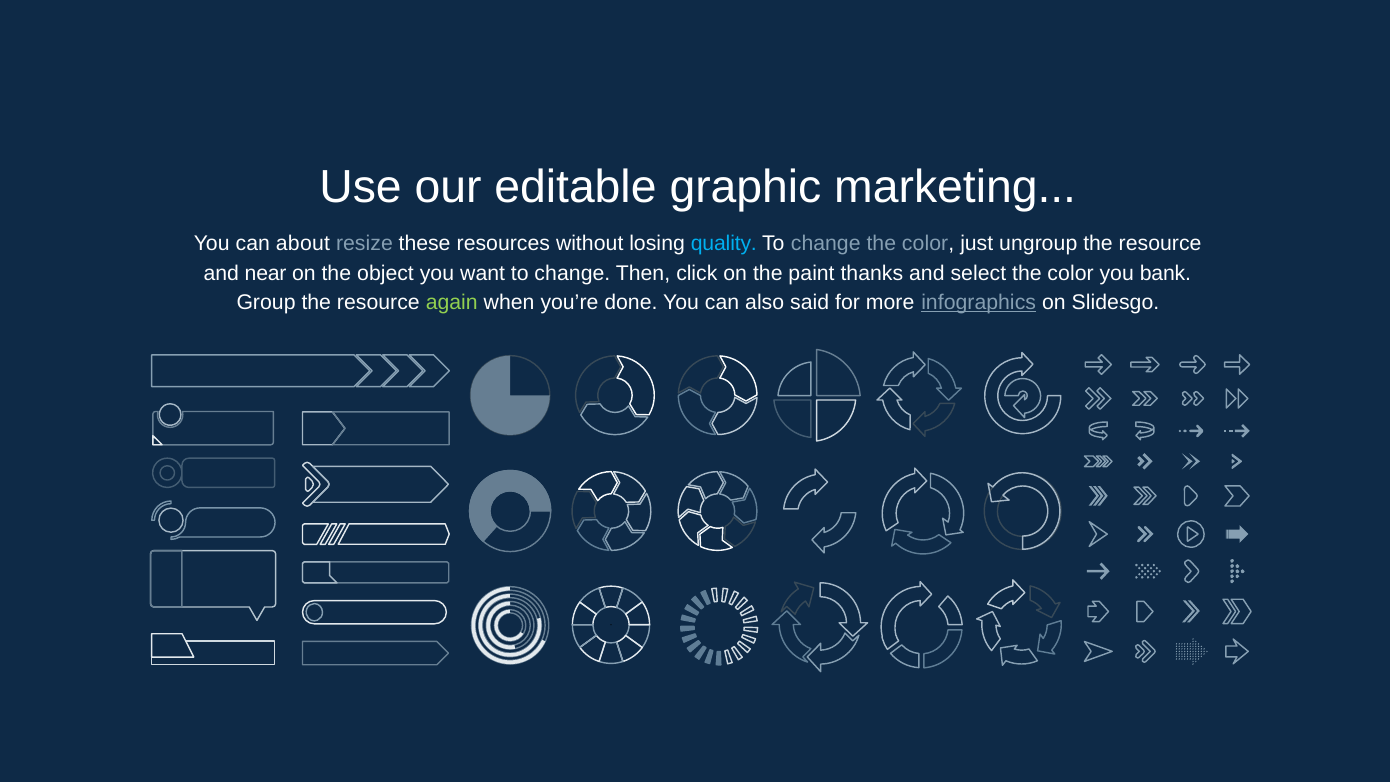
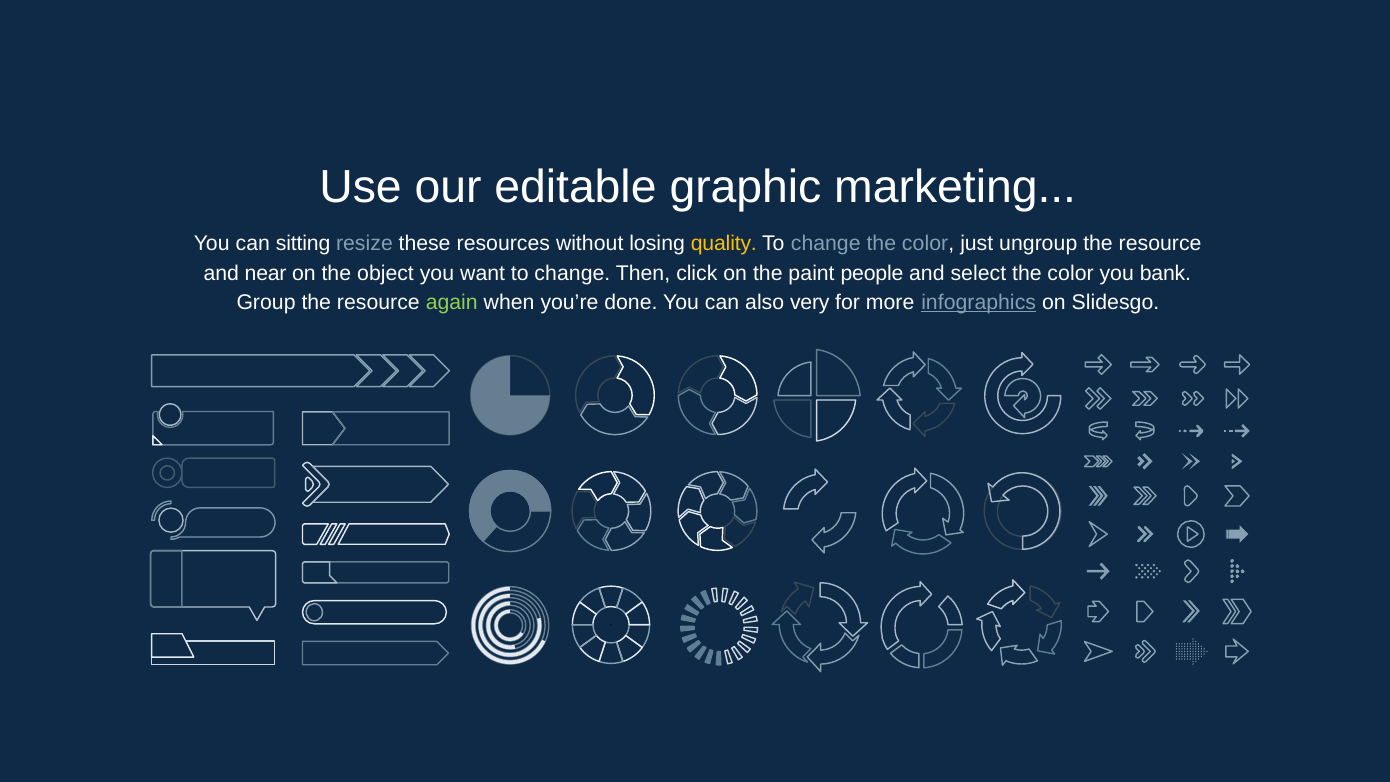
about: about -> sitting
quality colour: light blue -> yellow
thanks: thanks -> people
said: said -> very
